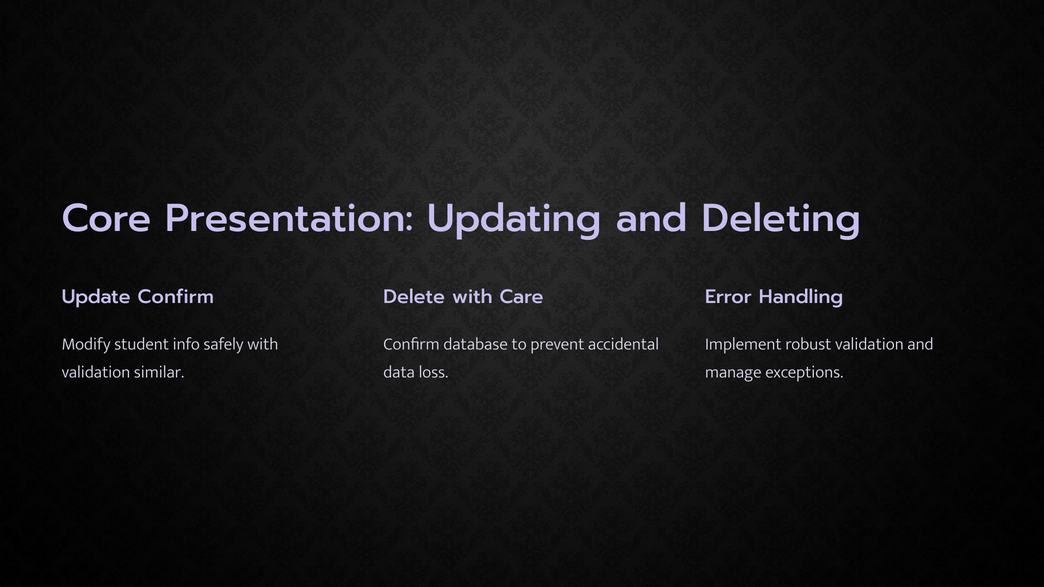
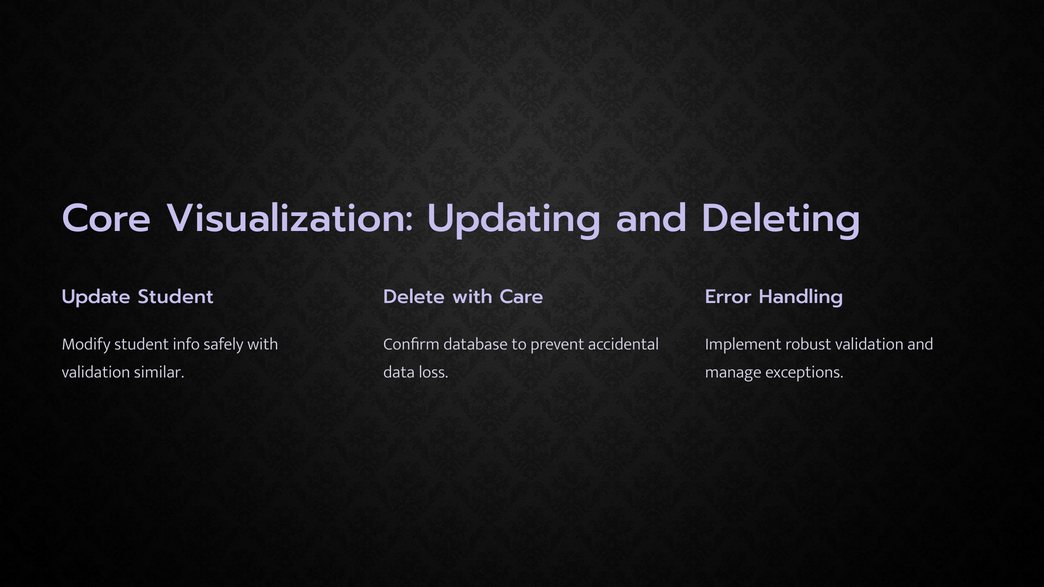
Presentation: Presentation -> Visualization
Update Confirm: Confirm -> Student
